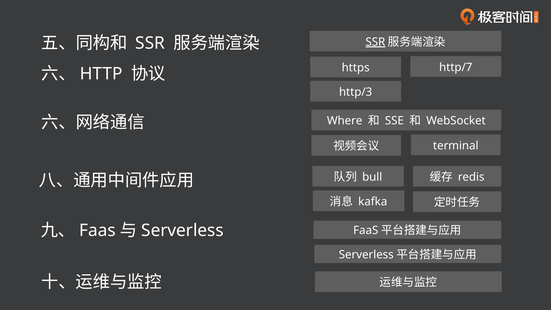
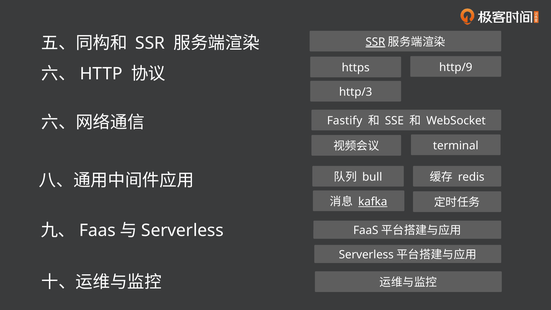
http/7: http/7 -> http/9
Where: Where -> Fastify
kafka underline: none -> present
